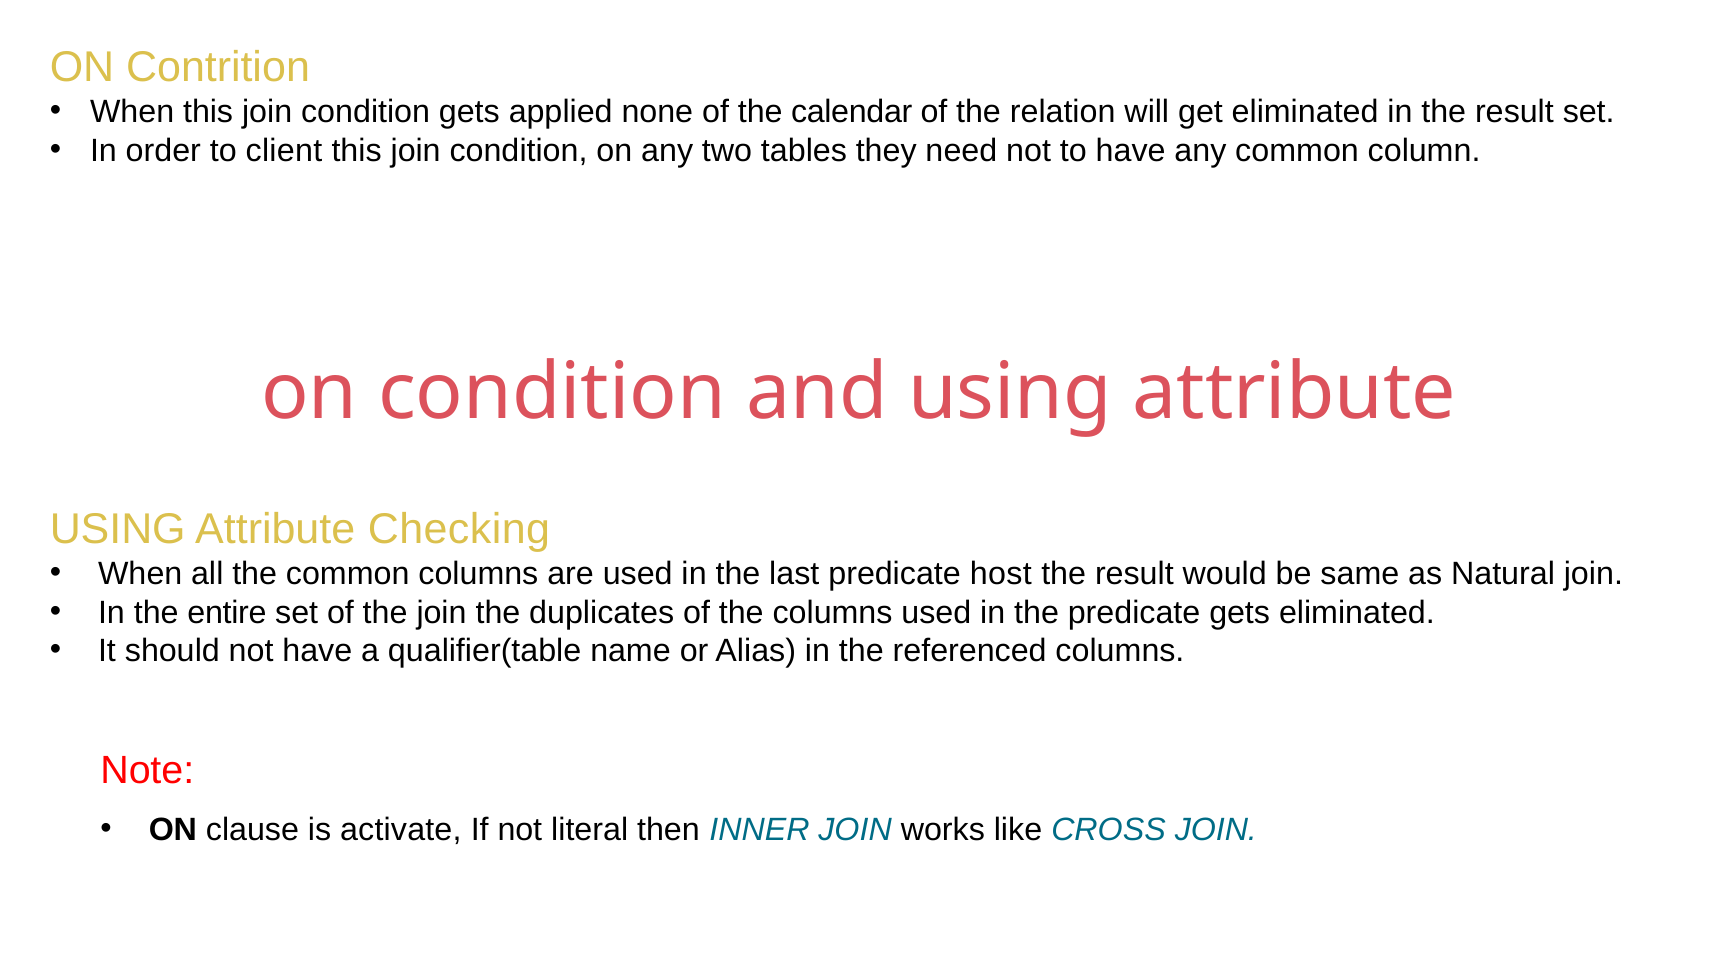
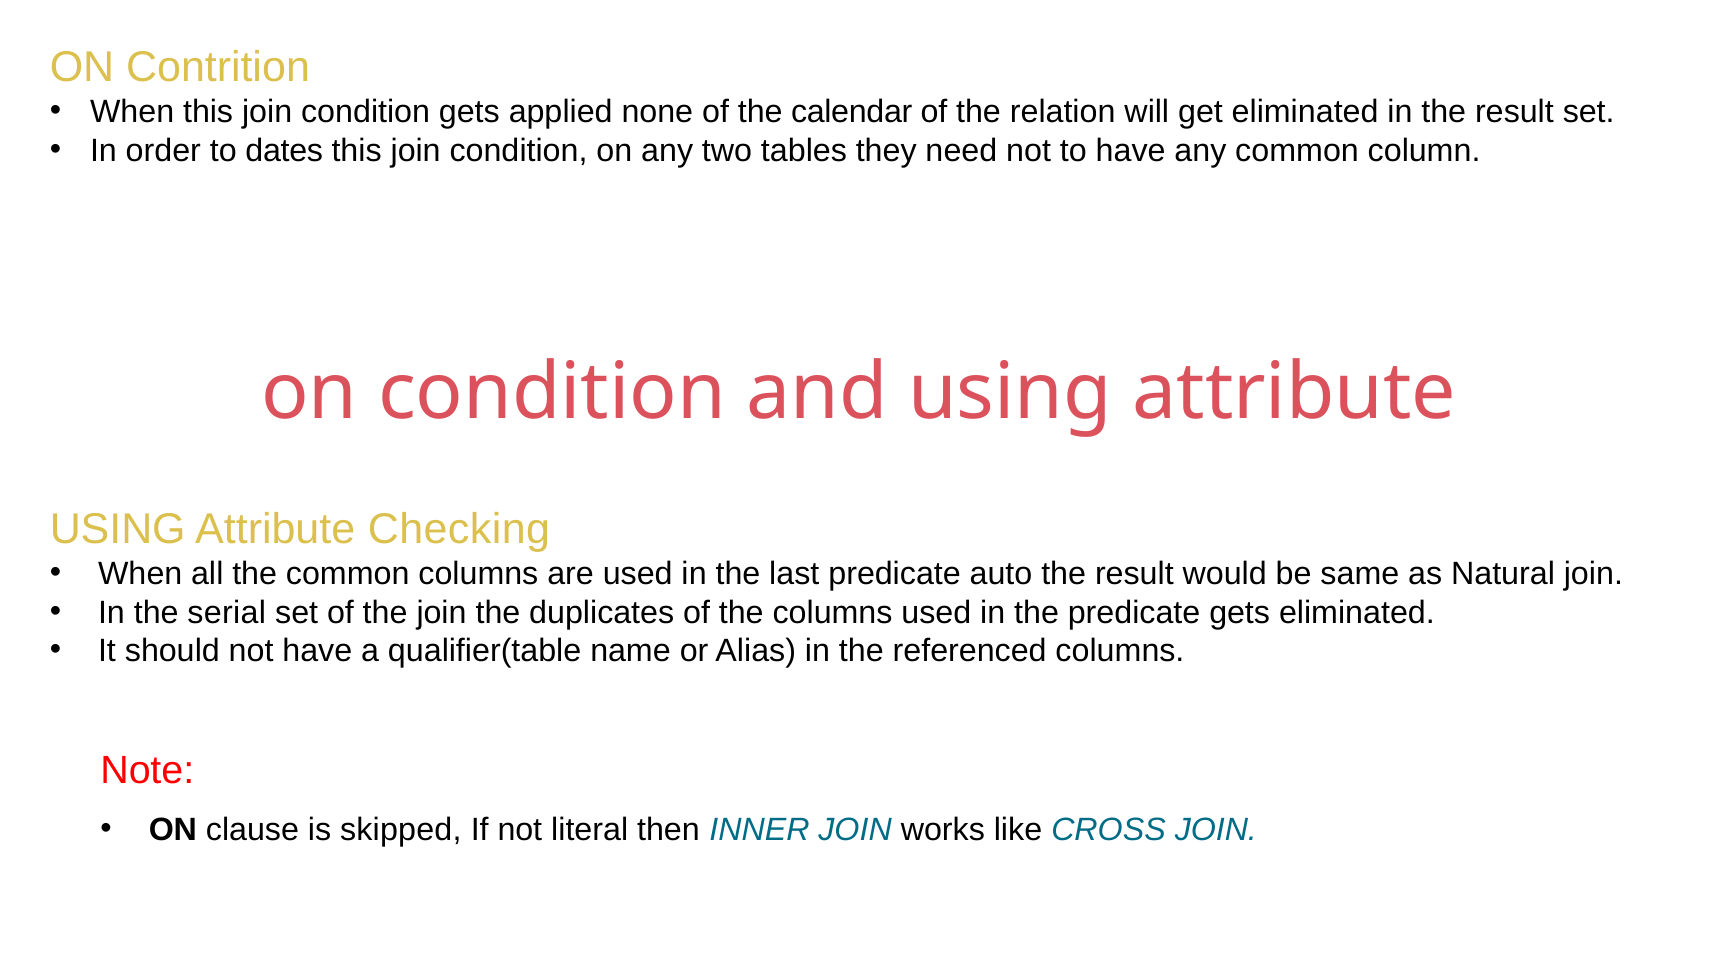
client: client -> dates
host: host -> auto
entire: entire -> serial
activate: activate -> skipped
